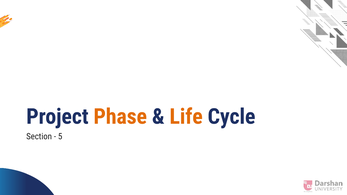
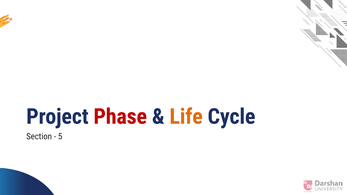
Phase colour: orange -> red
